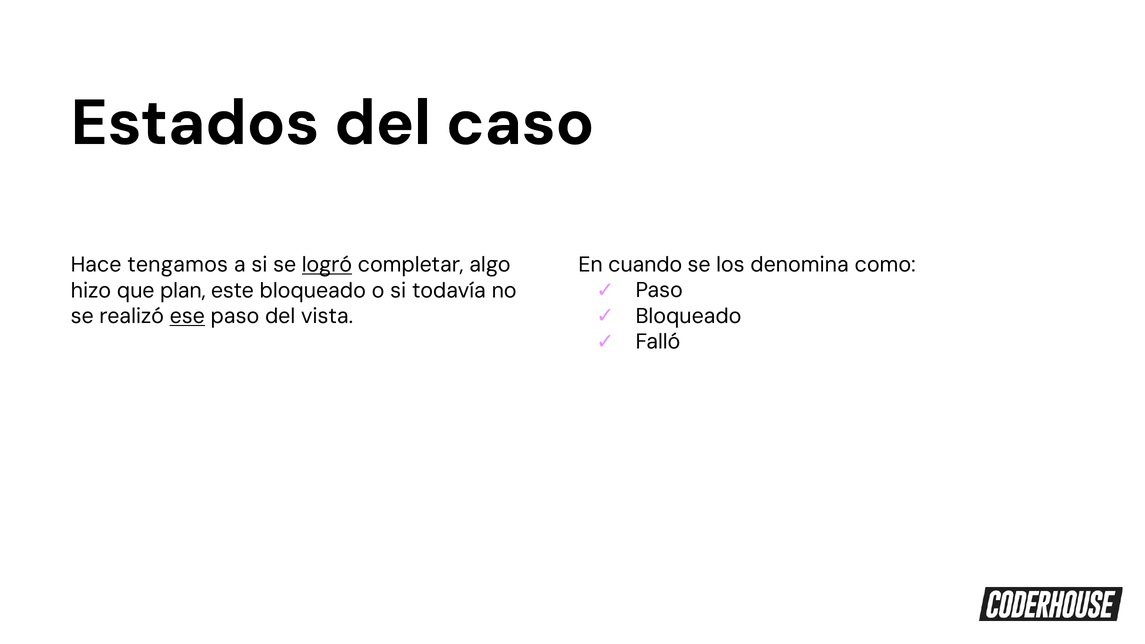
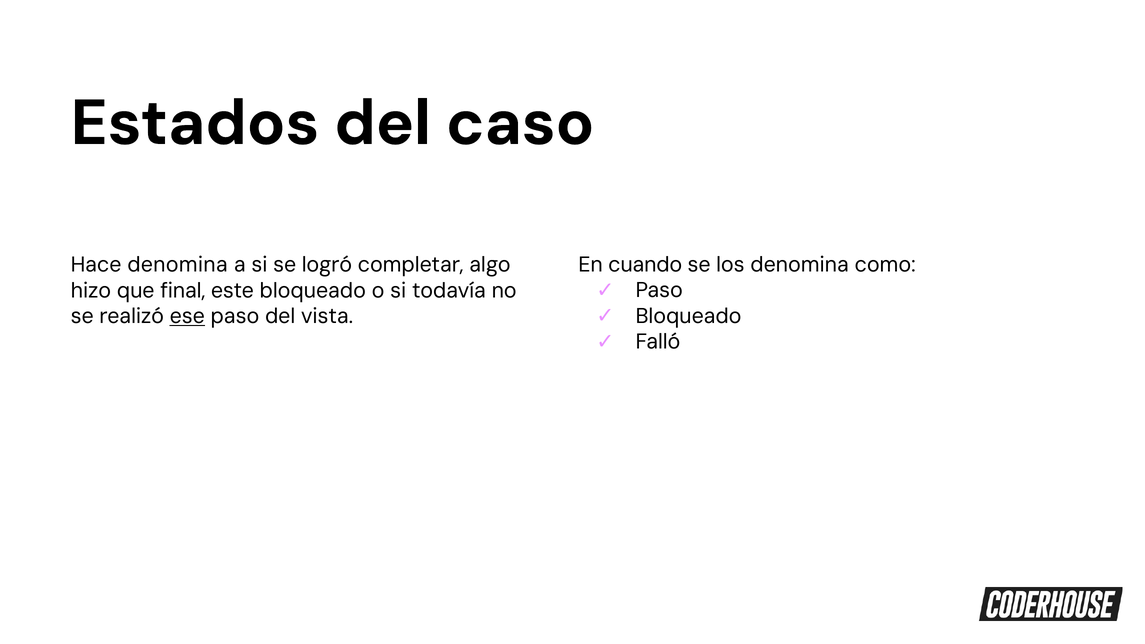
Hace tengamos: tengamos -> denomina
logró underline: present -> none
plan: plan -> final
